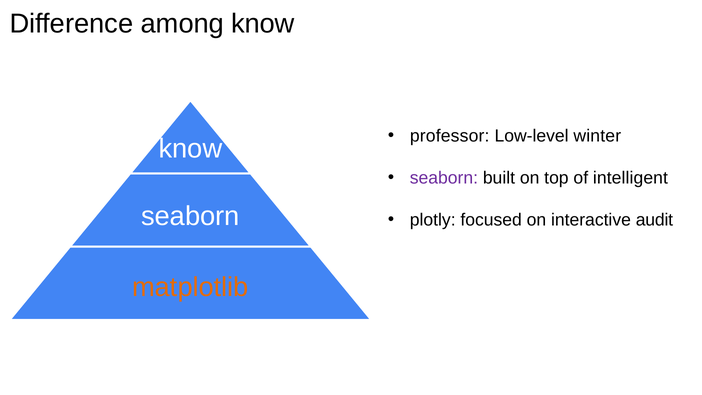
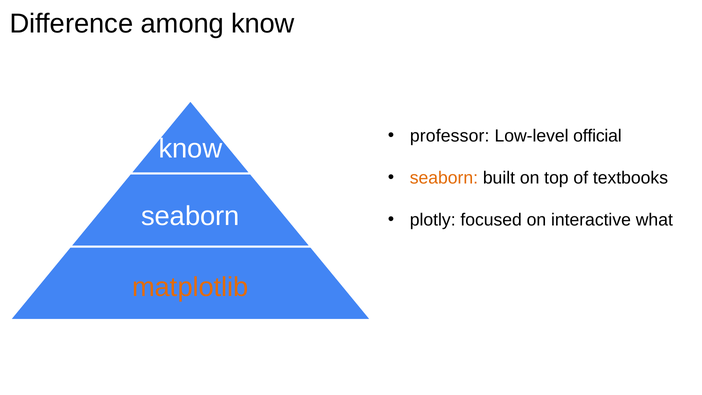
winter: winter -> official
seaborn at (444, 178) colour: purple -> orange
intelligent: intelligent -> textbooks
audit: audit -> what
